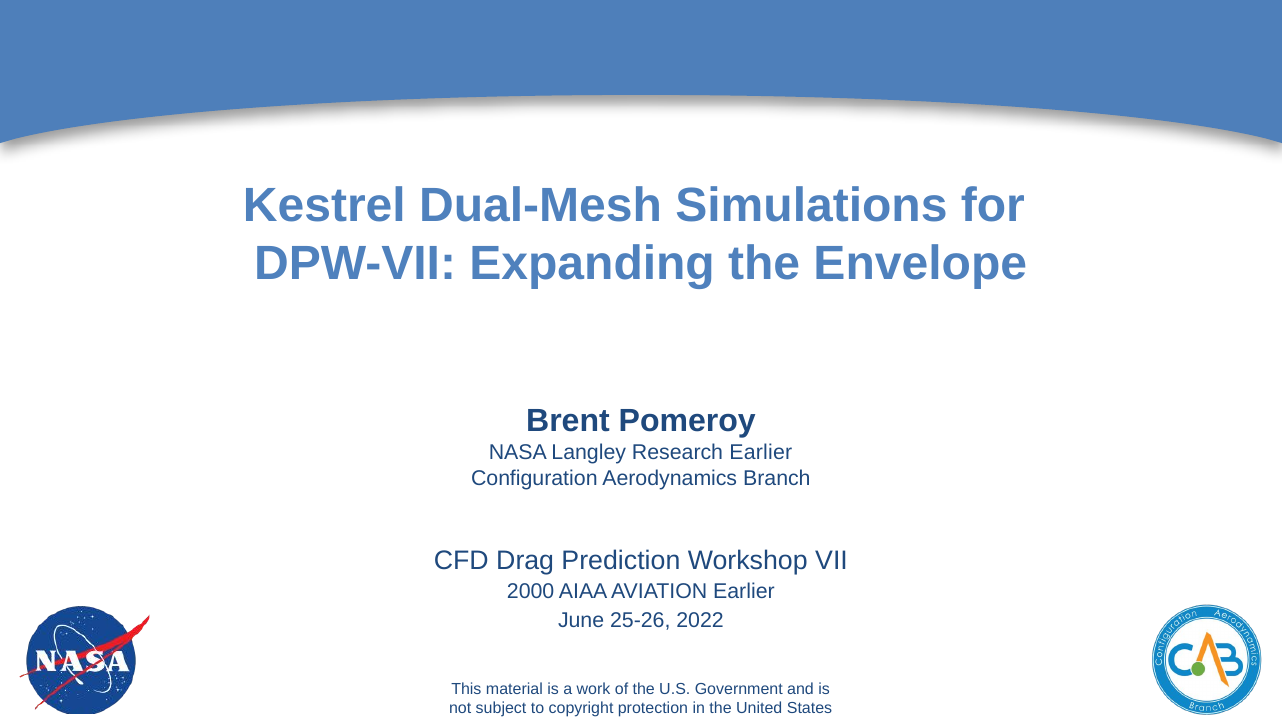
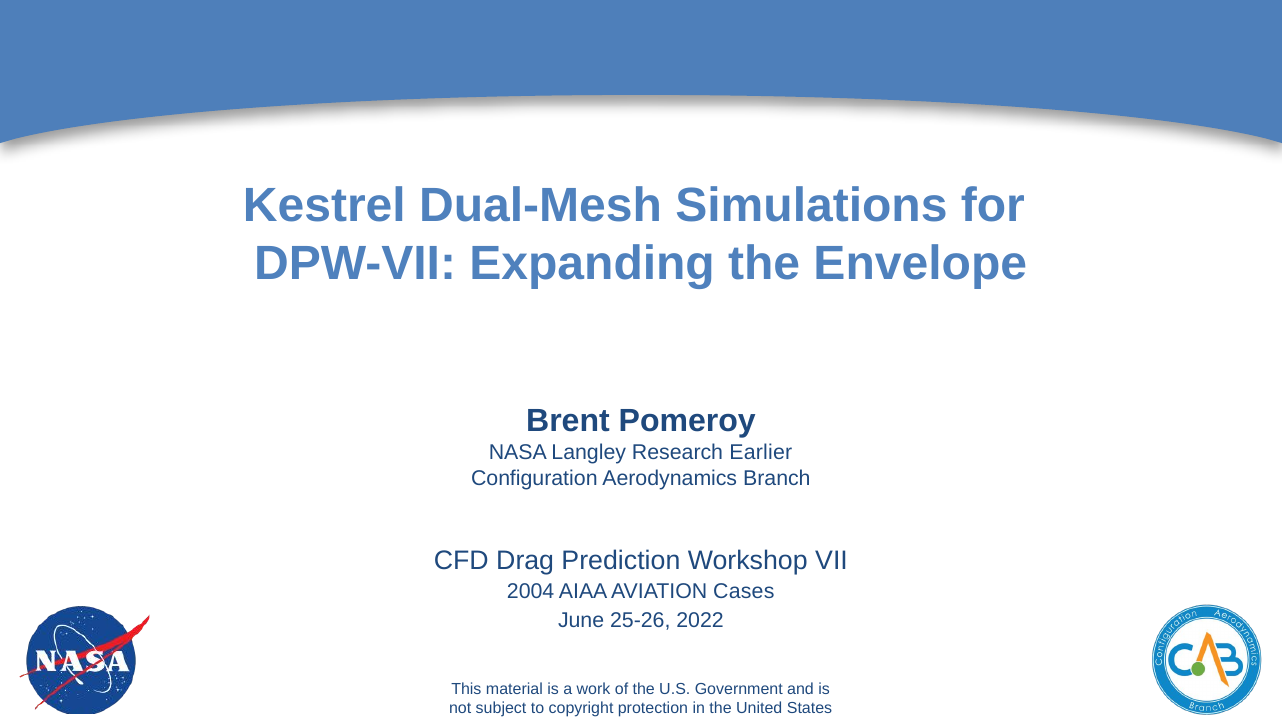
2000: 2000 -> 2004
AVIATION Earlier: Earlier -> Cases
